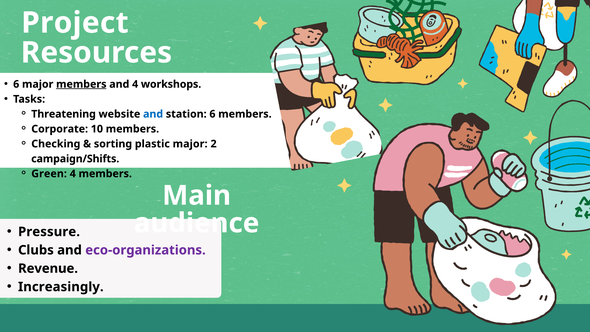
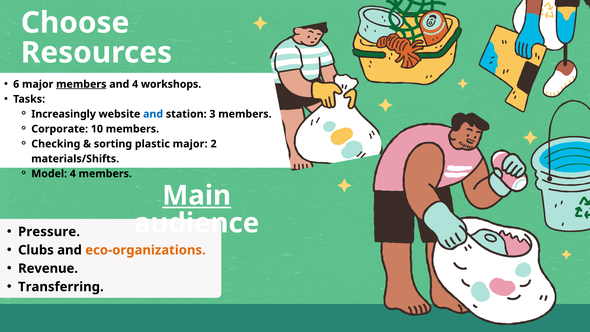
Project: Project -> Choose
Threatening: Threatening -> Increasingly
station 6: 6 -> 3
campaign/Shifts: campaign/Shifts -> materials/Shifts
Green: Green -> Model
Main underline: none -> present
eco-organizations colour: purple -> orange
Increasingly: Increasingly -> Transferring
